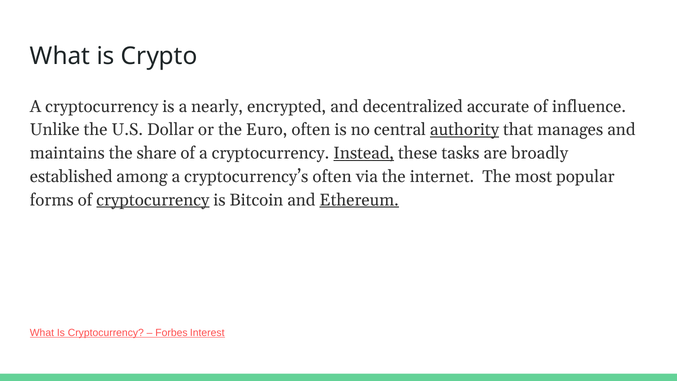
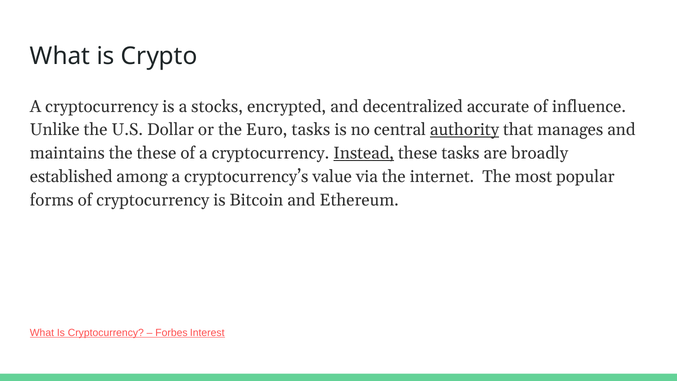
nearly: nearly -> stocks
Euro often: often -> tasks
the share: share -> these
cryptocurrency’s often: often -> value
cryptocurrency at (153, 200) underline: present -> none
Ethereum underline: present -> none
